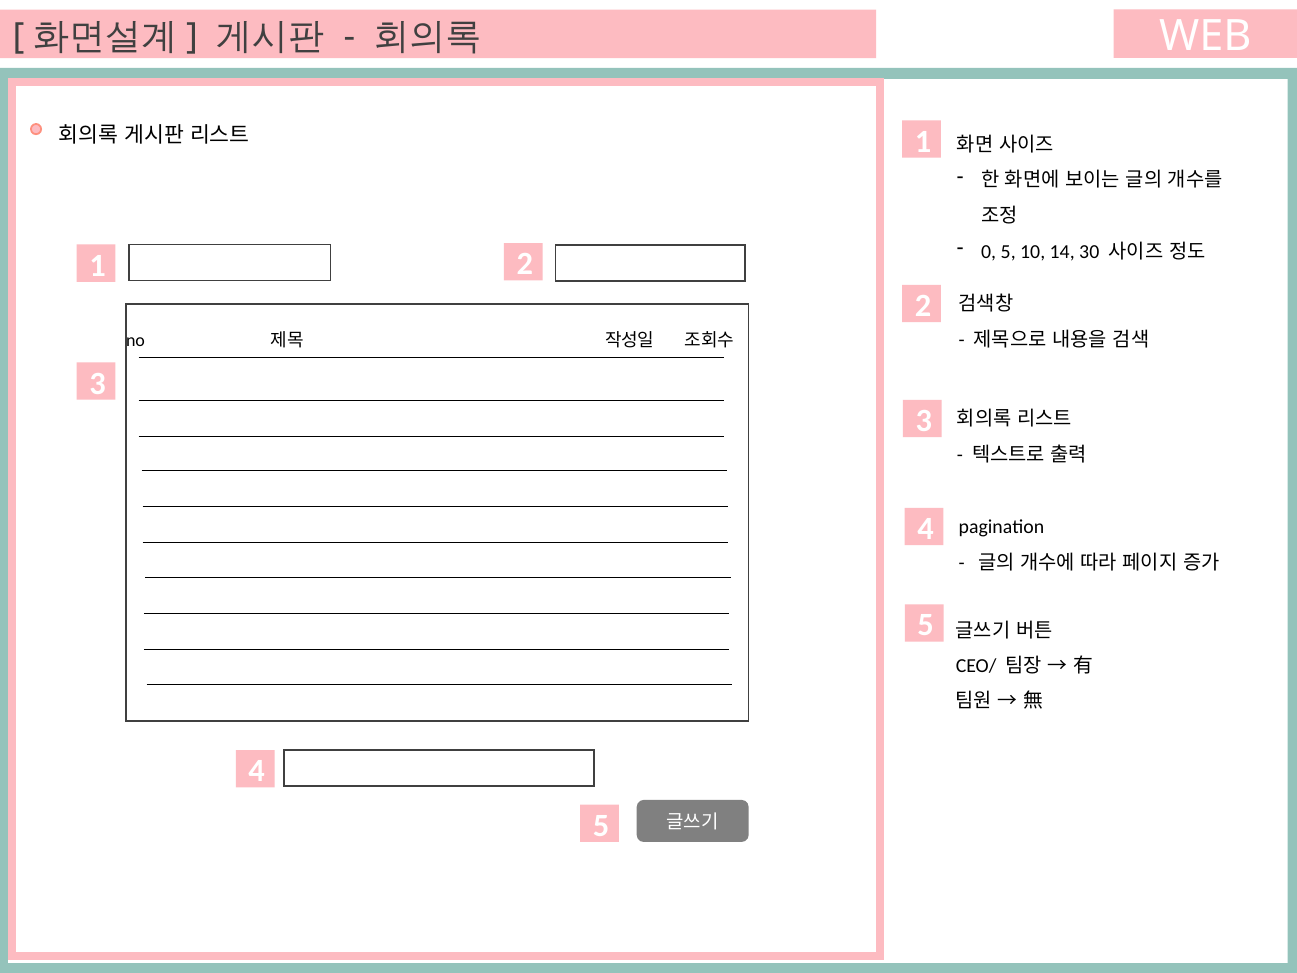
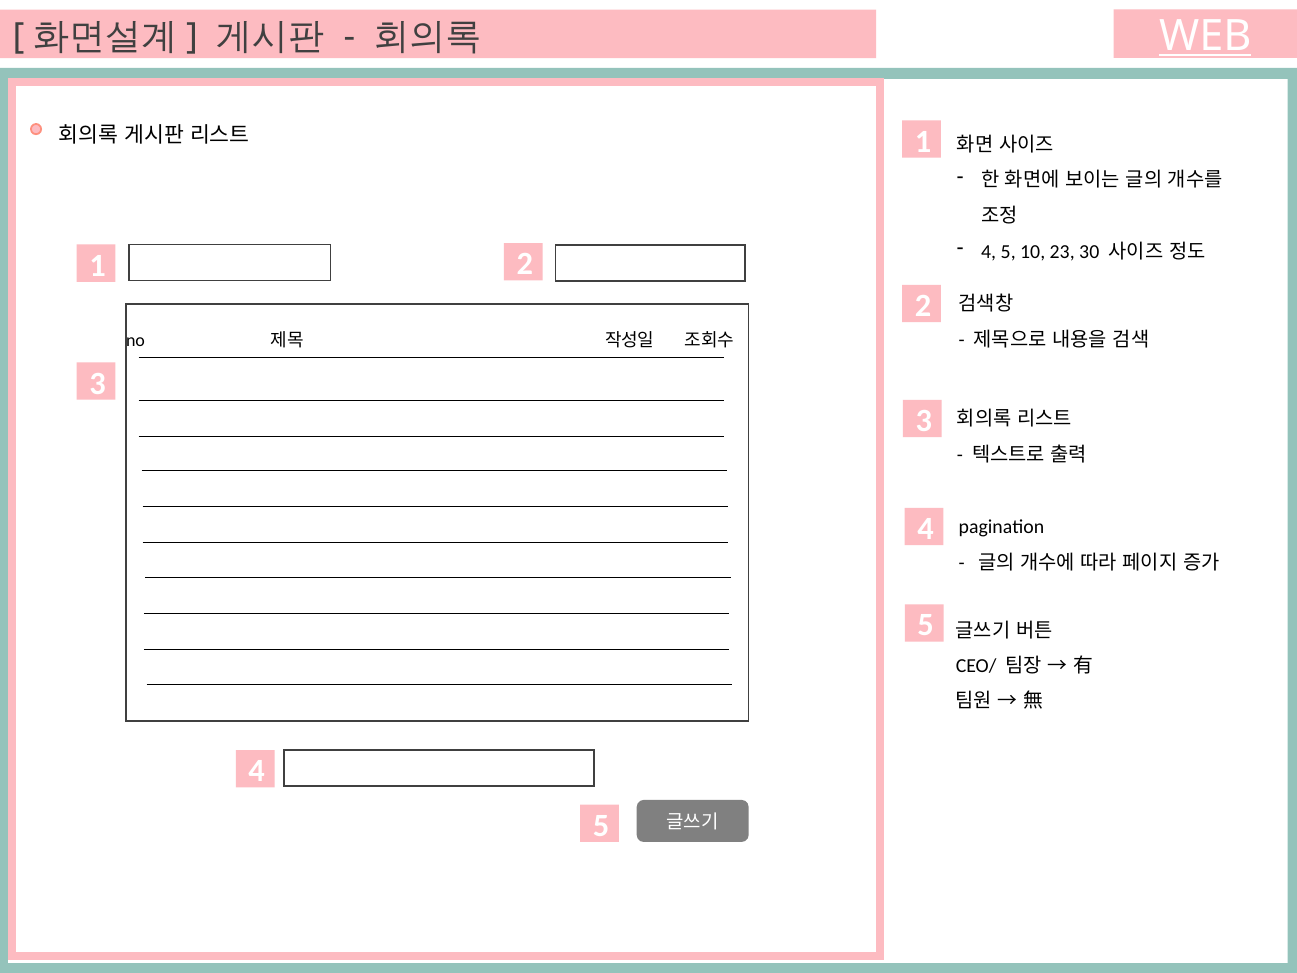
WEB underline: none -> present
0 at (989, 252): 0 -> 4
14: 14 -> 23
